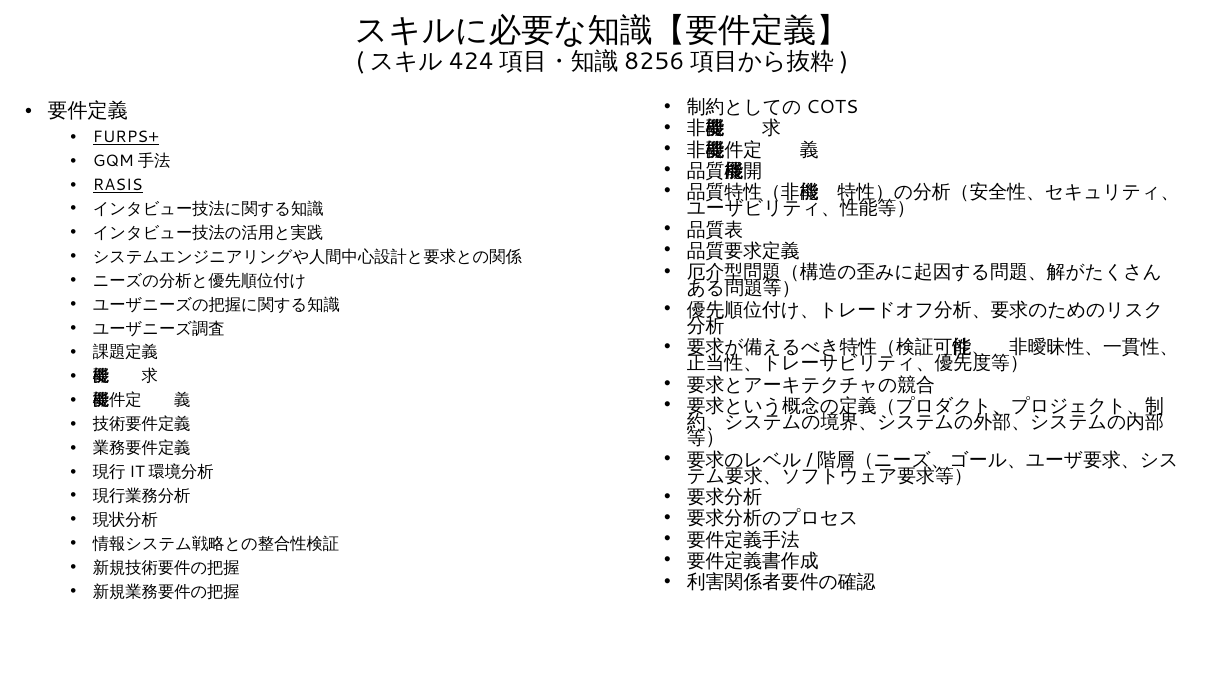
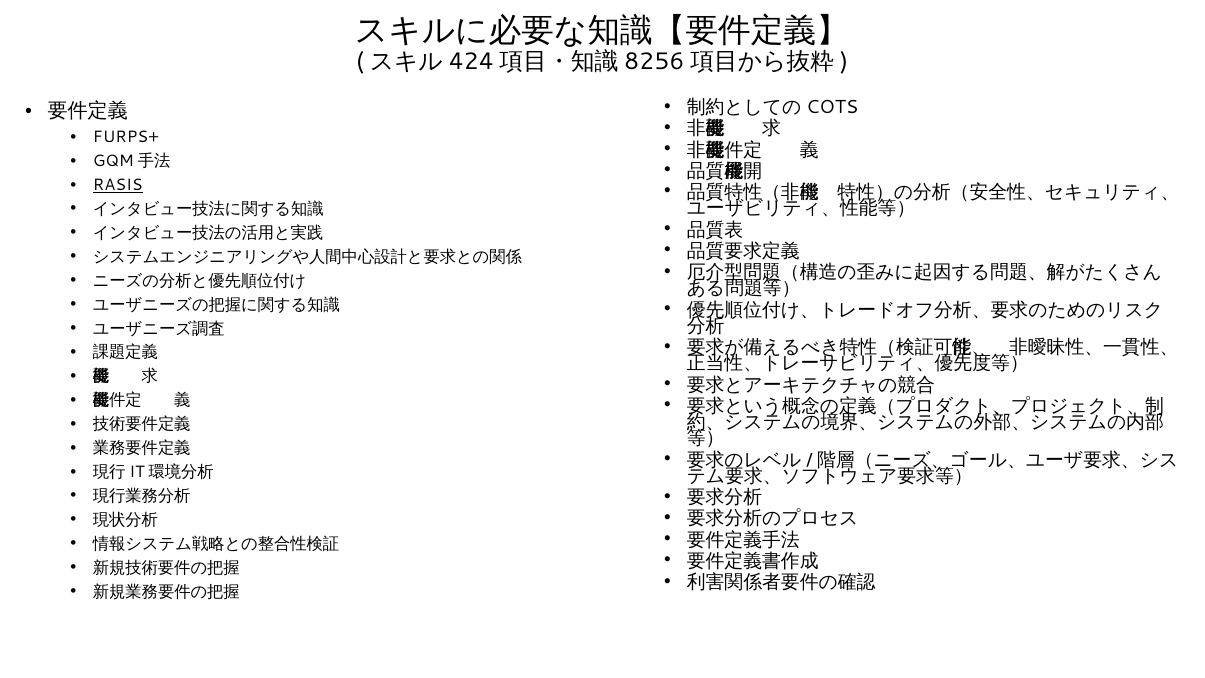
FURPS+ underline: present -> none
